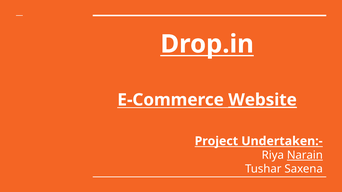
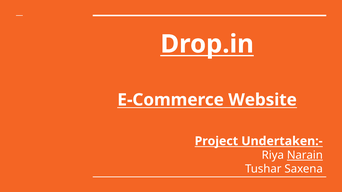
Website underline: present -> none
